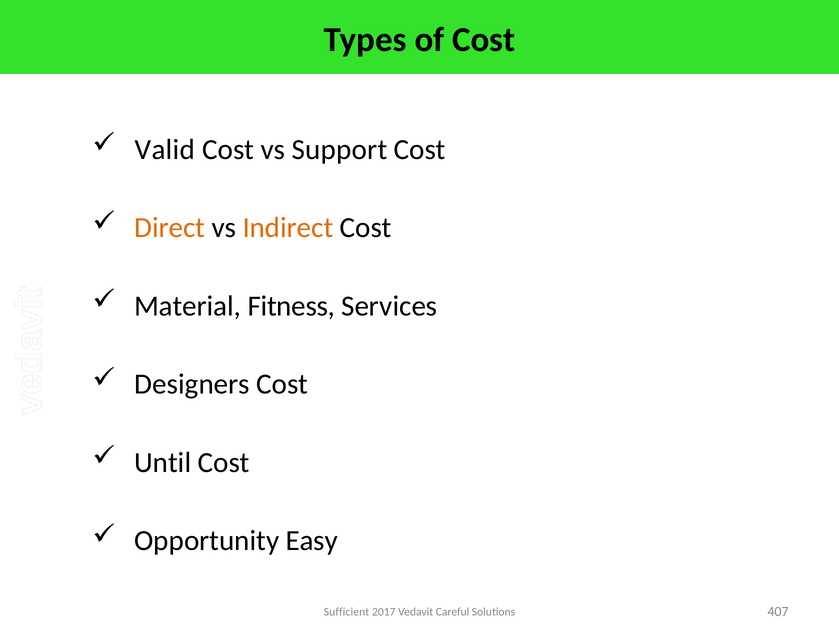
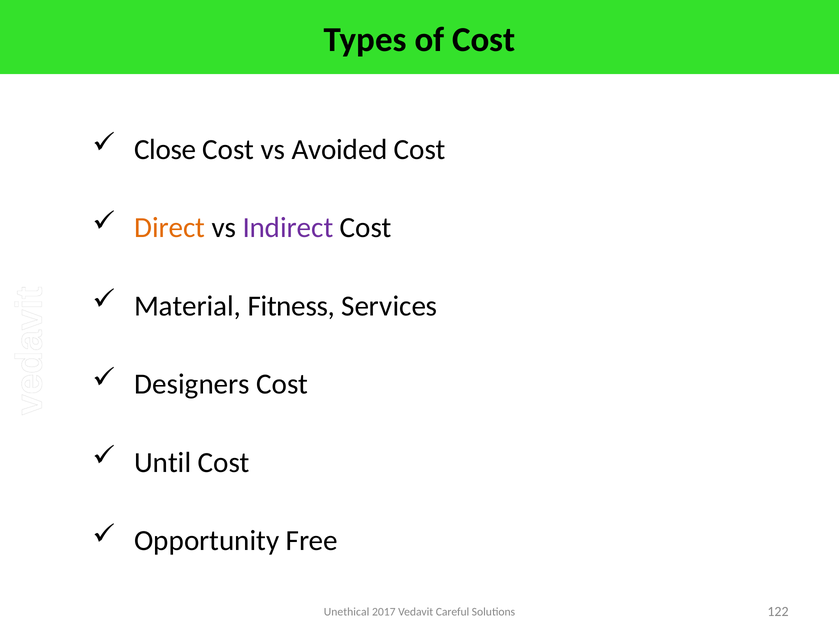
Valid: Valid -> Close
Support: Support -> Avoided
Indirect colour: orange -> purple
Easy: Easy -> Free
Sufficient: Sufficient -> Unethical
407: 407 -> 122
